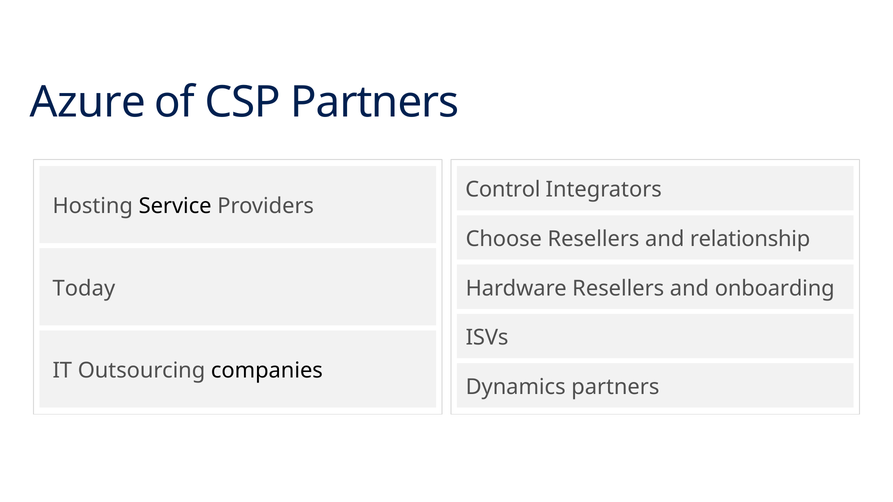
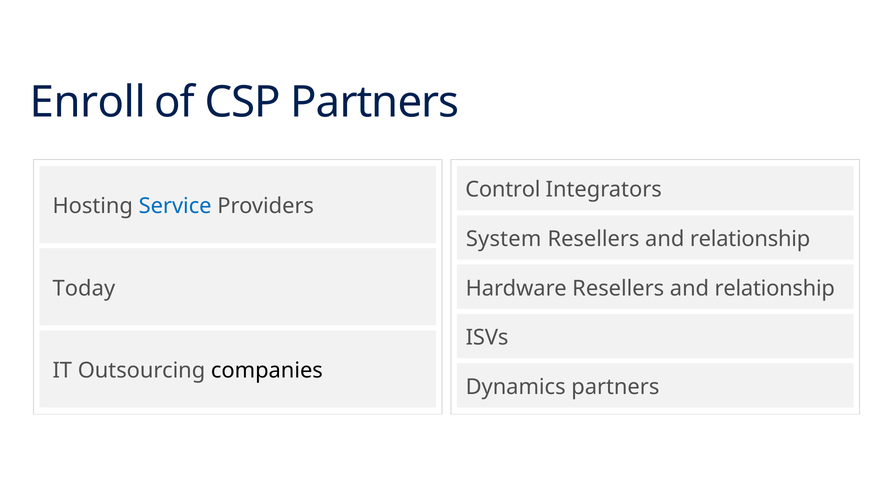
Azure: Azure -> Enroll
Service colour: black -> blue
Choose: Choose -> System
Hardware Resellers and onboarding: onboarding -> relationship
